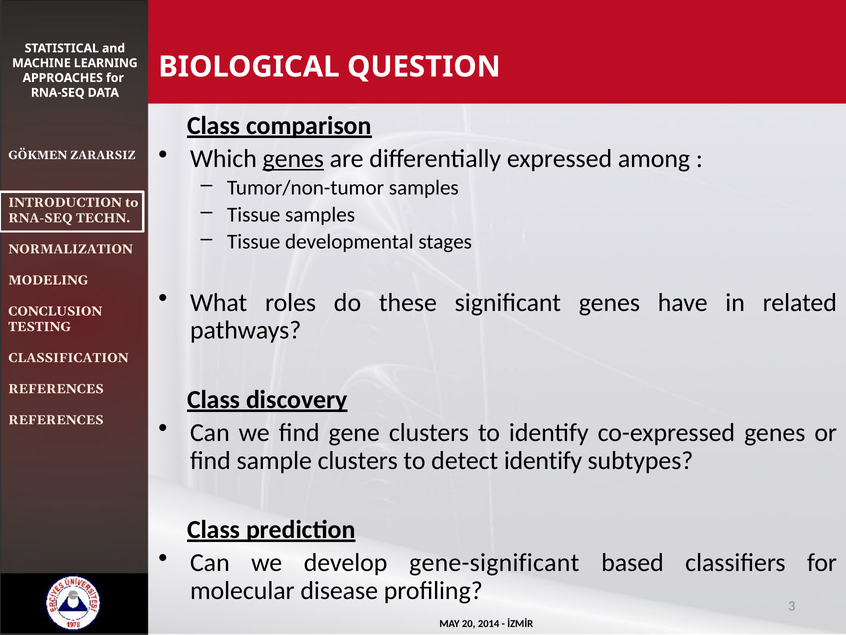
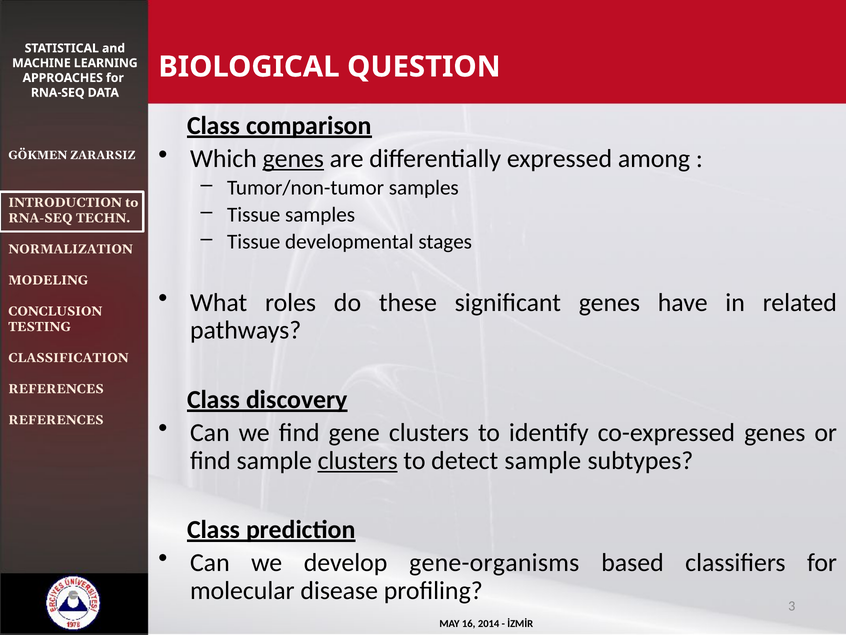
clusters at (358, 460) underline: none -> present
detect identify: identify -> sample
gene-significant: gene-significant -> gene-organisms
20: 20 -> 16
